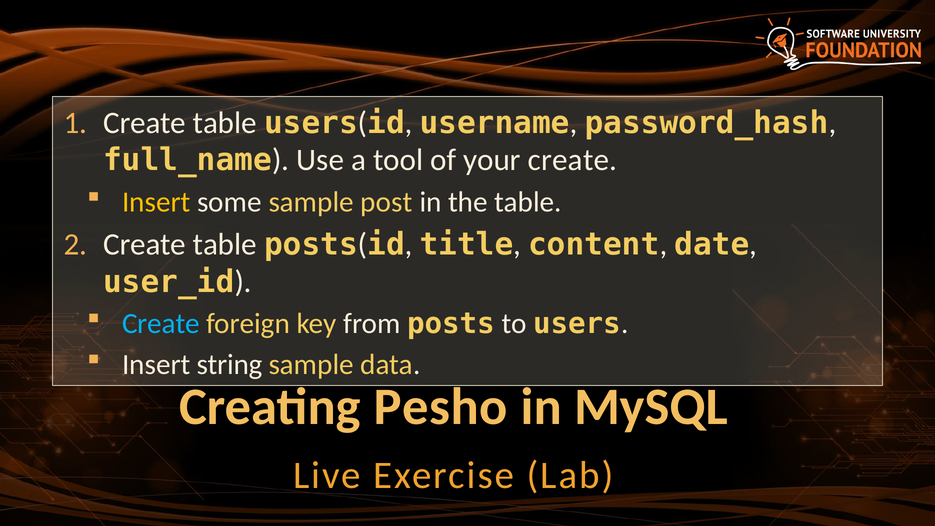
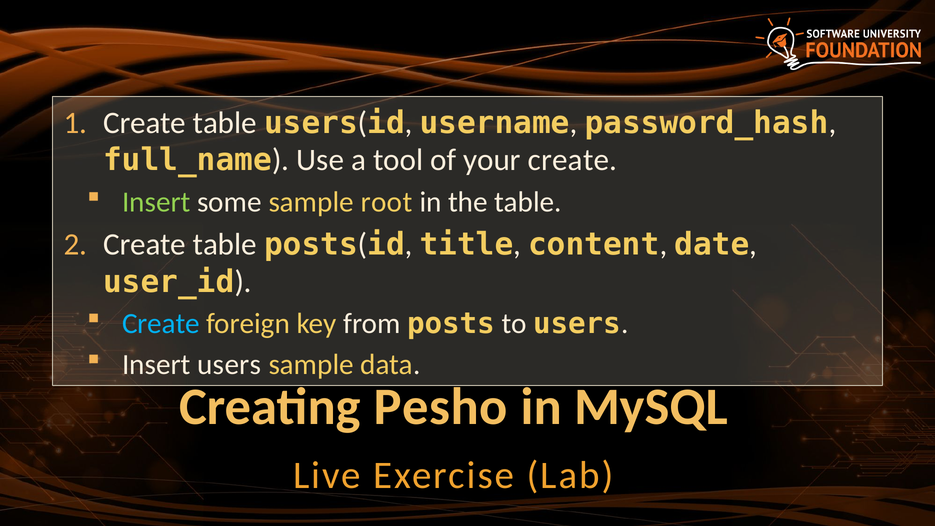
Insert at (156, 202) colour: yellow -> light green
post: post -> root
Insert string: string -> users
